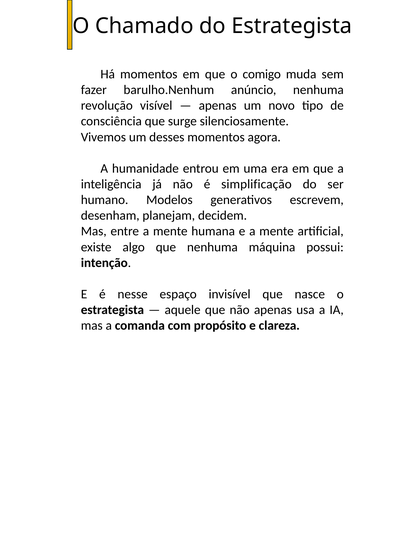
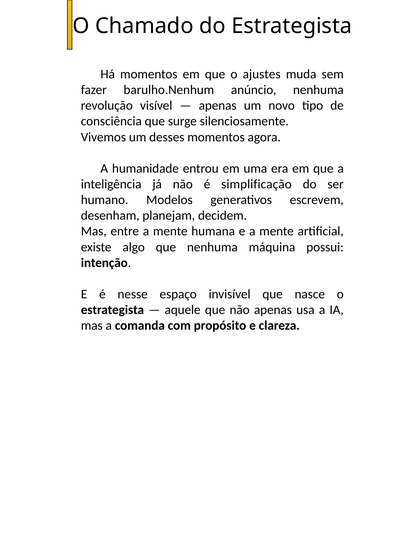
comigo: comigo -> ajustes
